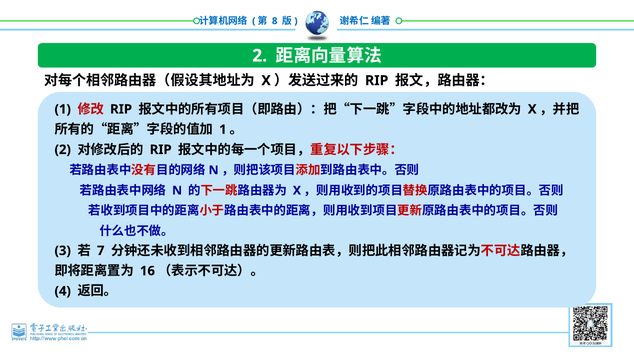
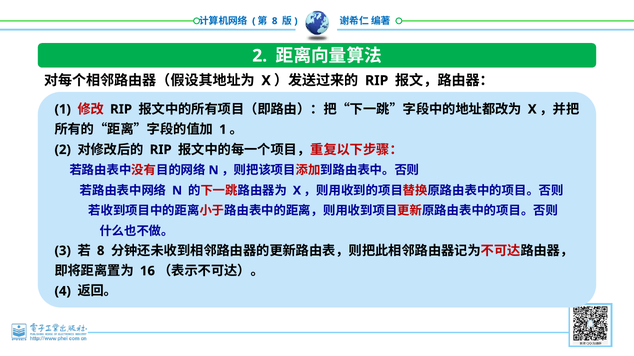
7 at (101, 251): 7 -> 8
